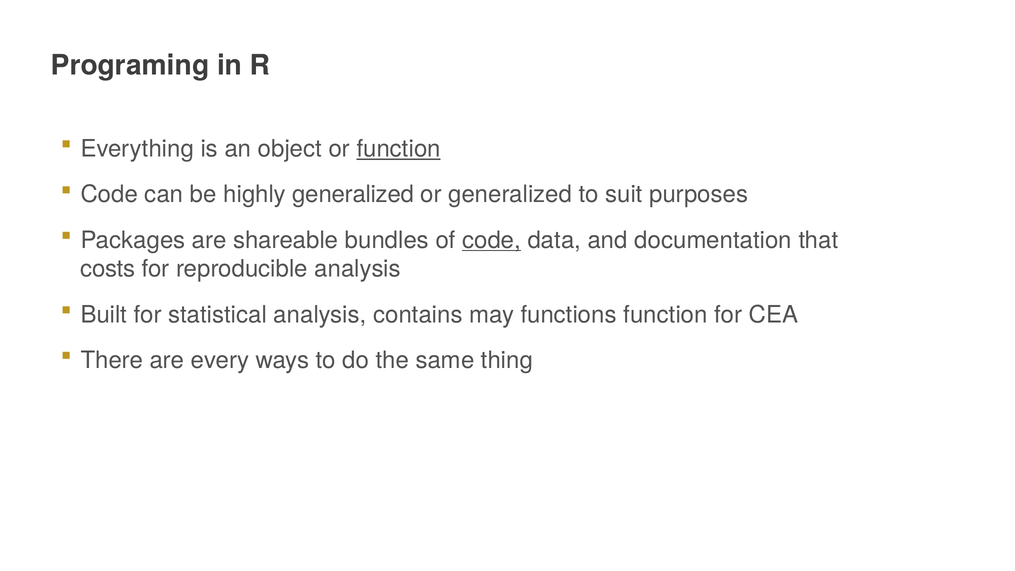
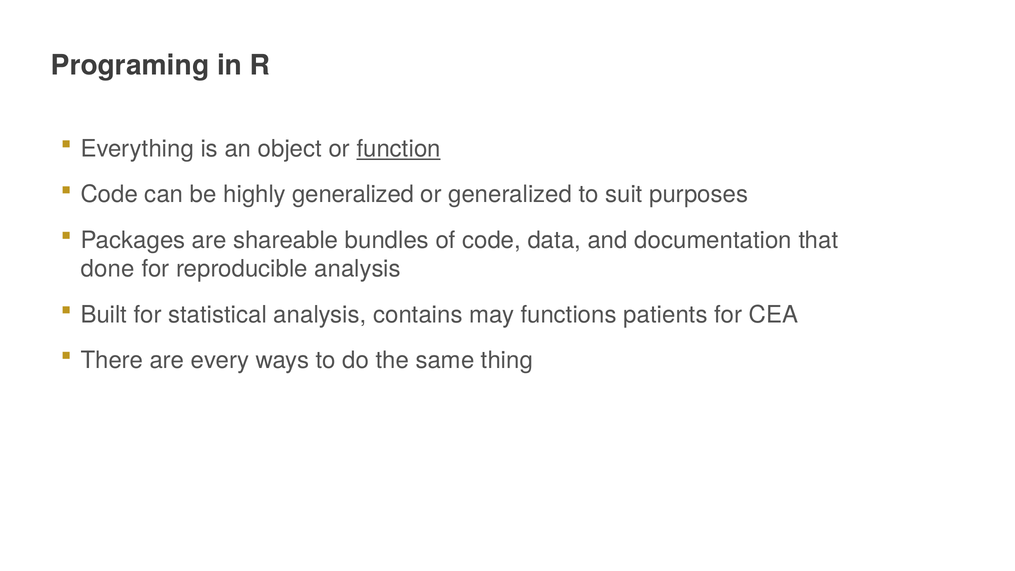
code at (492, 240) underline: present -> none
costs: costs -> done
functions function: function -> patients
